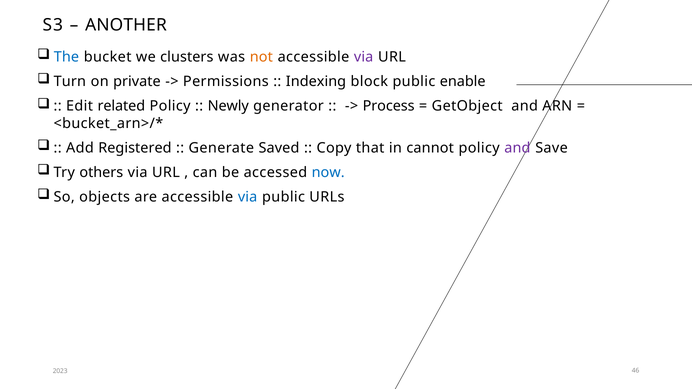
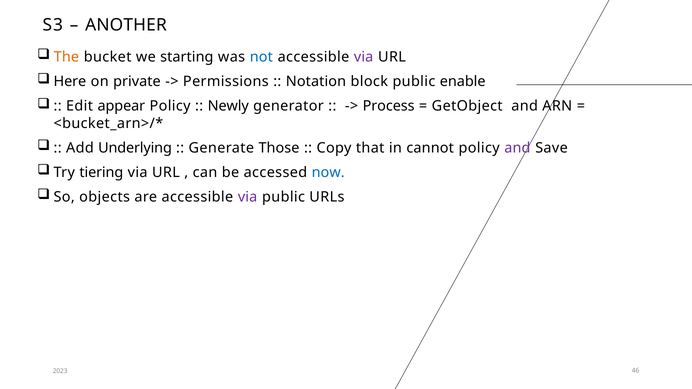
The colour: blue -> orange
clusters: clusters -> starting
not colour: orange -> blue
Turn: Turn -> Here
Indexing: Indexing -> Notation
related: related -> appear
Registered: Registered -> Underlying
Saved: Saved -> Those
others: others -> tiering
via at (248, 197) colour: blue -> purple
